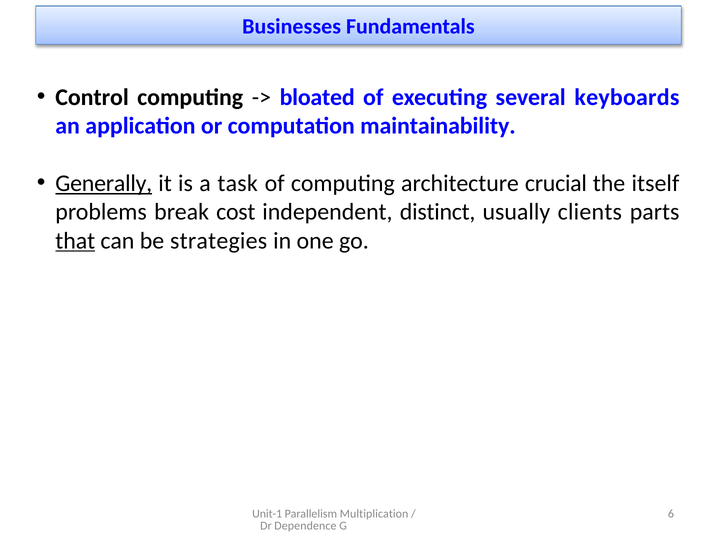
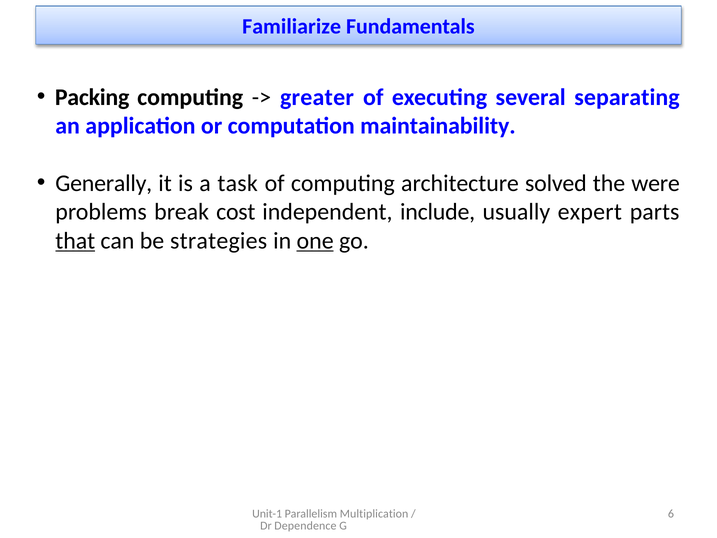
Businesses: Businesses -> Familiarize
Control: Control -> Packing
bloated: bloated -> greater
keyboards: keyboards -> separating
Generally underline: present -> none
crucial: crucial -> solved
itself: itself -> were
distinct: distinct -> include
clients: clients -> expert
one underline: none -> present
